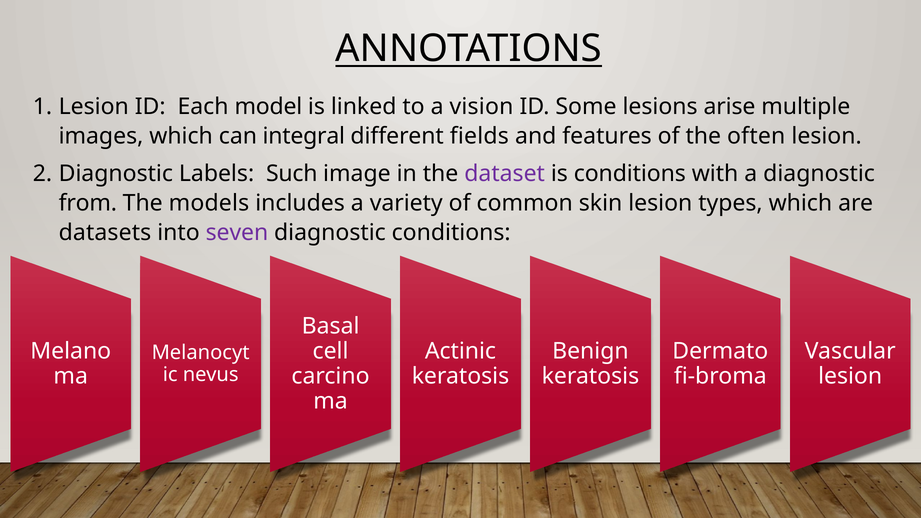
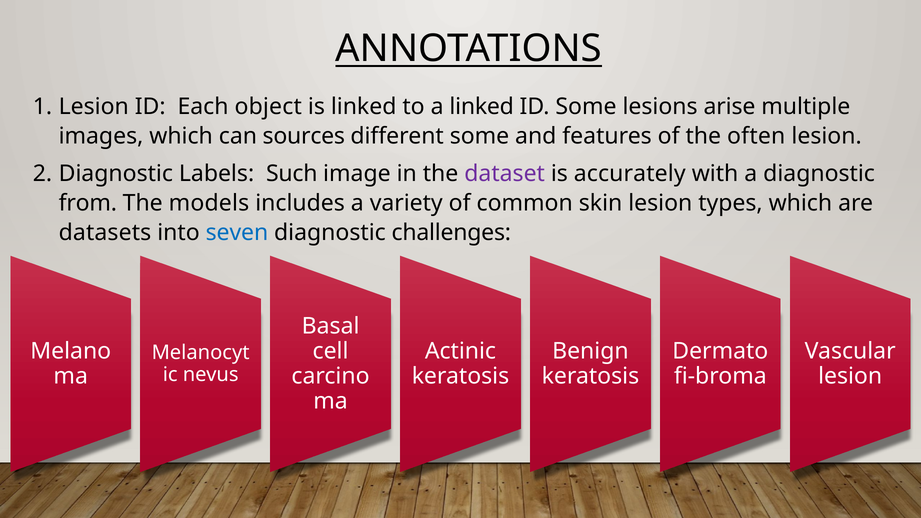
model: model -> object
a vision: vision -> linked
integral: integral -> sources
different fields: fields -> some
is conditions: conditions -> accurately
seven colour: purple -> blue
diagnostic conditions: conditions -> challenges
